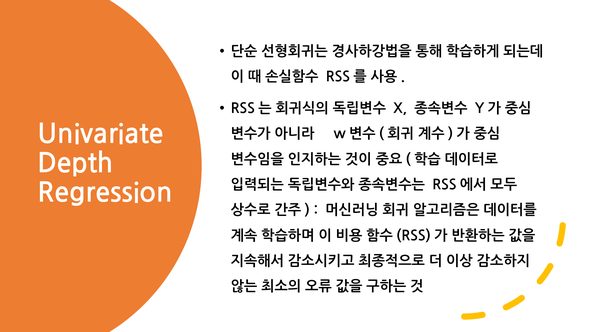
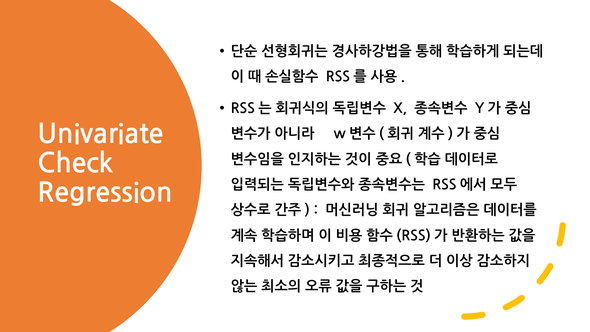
Depth: Depth -> Check
